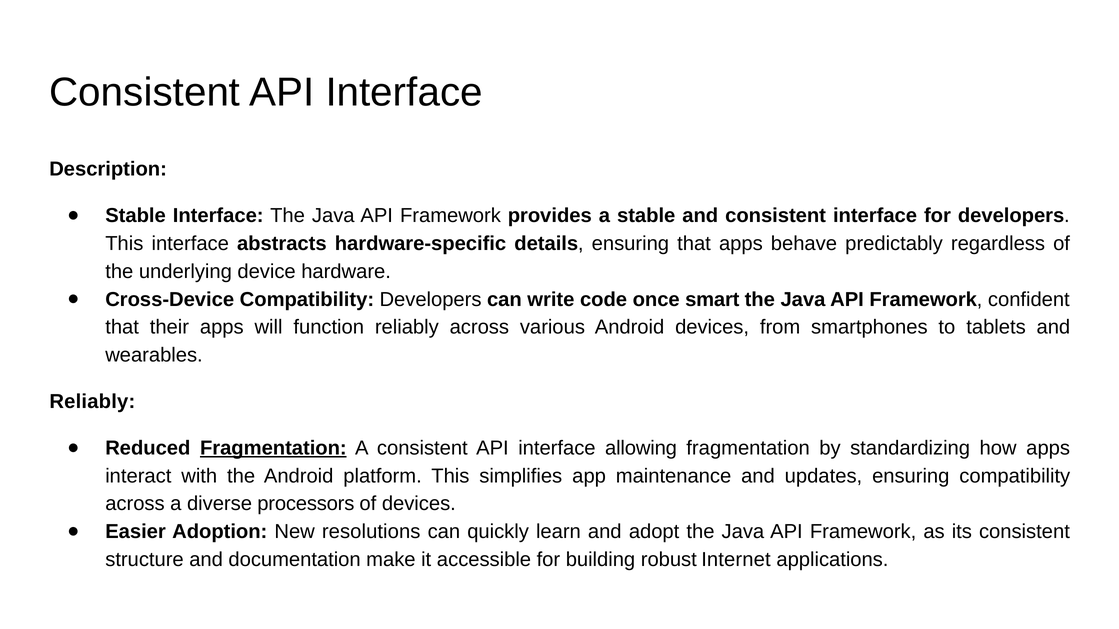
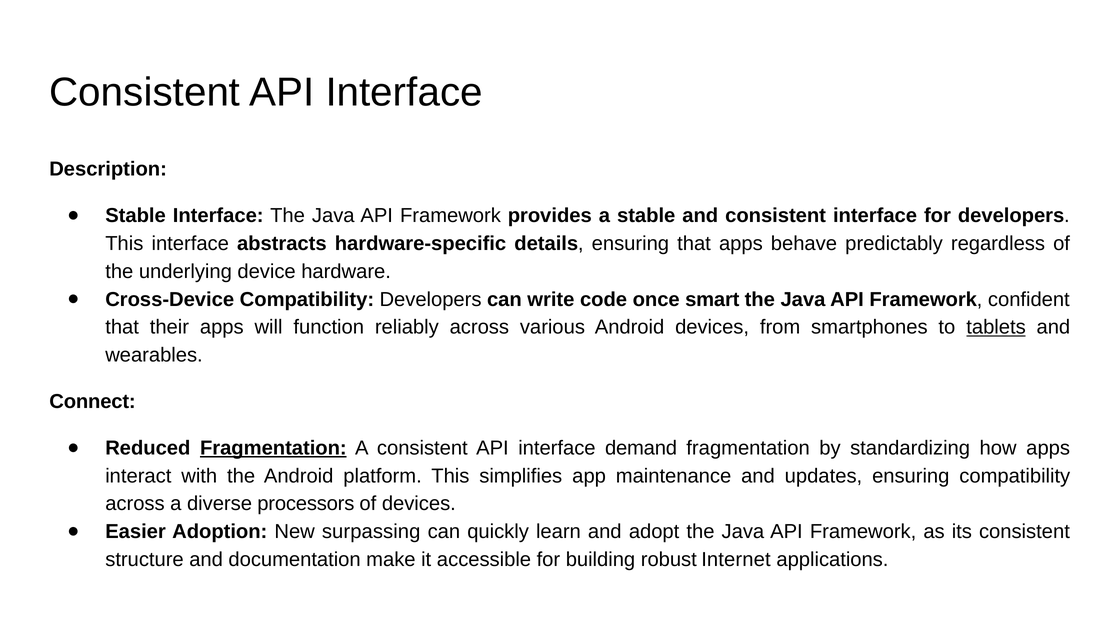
tablets underline: none -> present
Reliably at (92, 402): Reliably -> Connect
allowing: allowing -> demand
resolutions: resolutions -> surpassing
